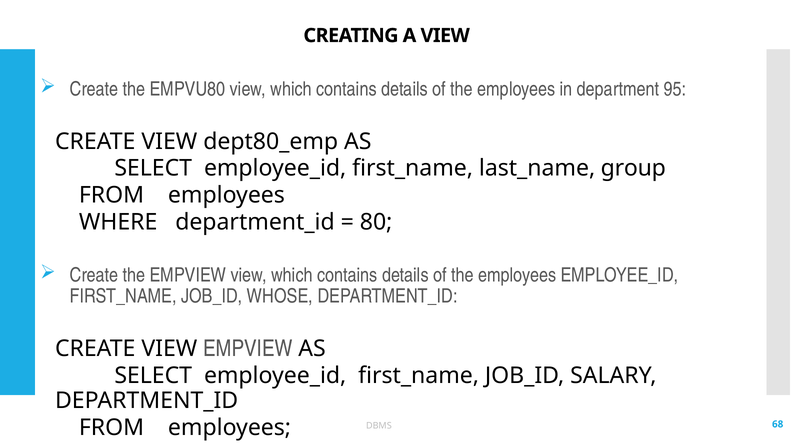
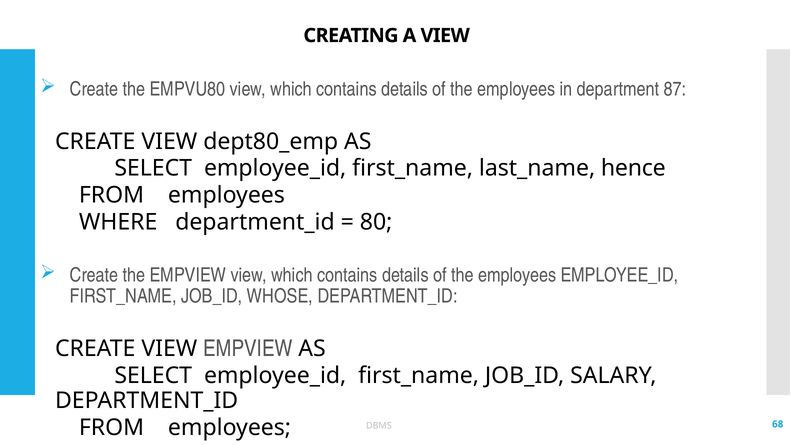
95: 95 -> 87
group: group -> hence
